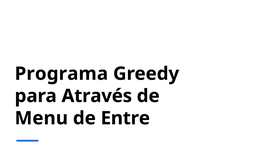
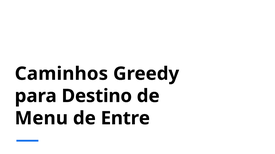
Programa: Programa -> Caminhos
Através: Através -> Destino
